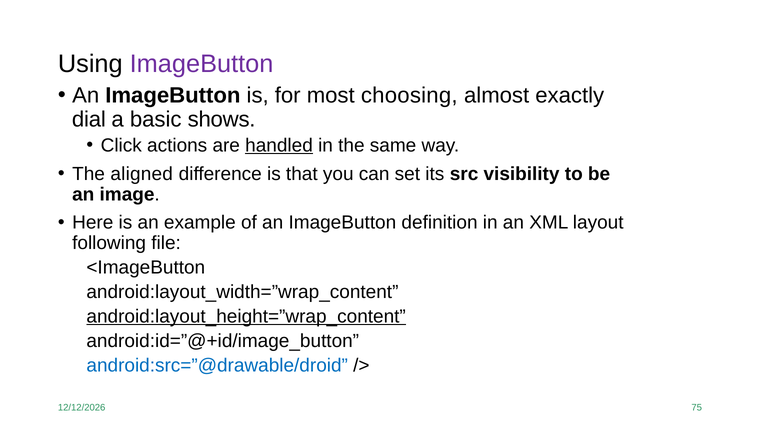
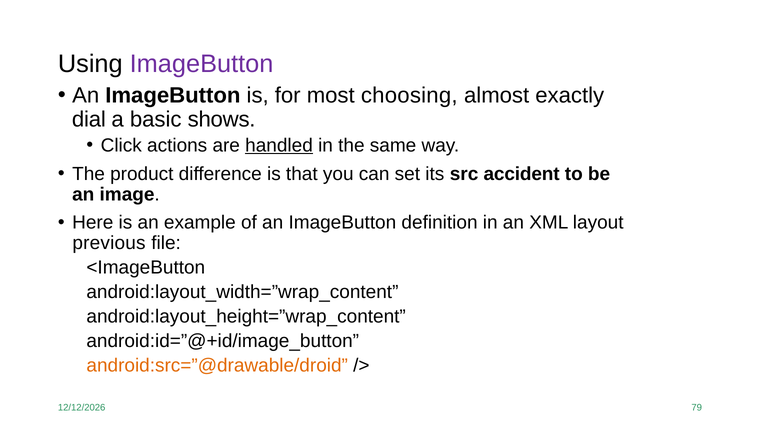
aligned: aligned -> product
visibility: visibility -> accident
following: following -> previous
android:layout_height=”wrap_content underline: present -> none
android:src=”@drawable/droid colour: blue -> orange
75: 75 -> 79
